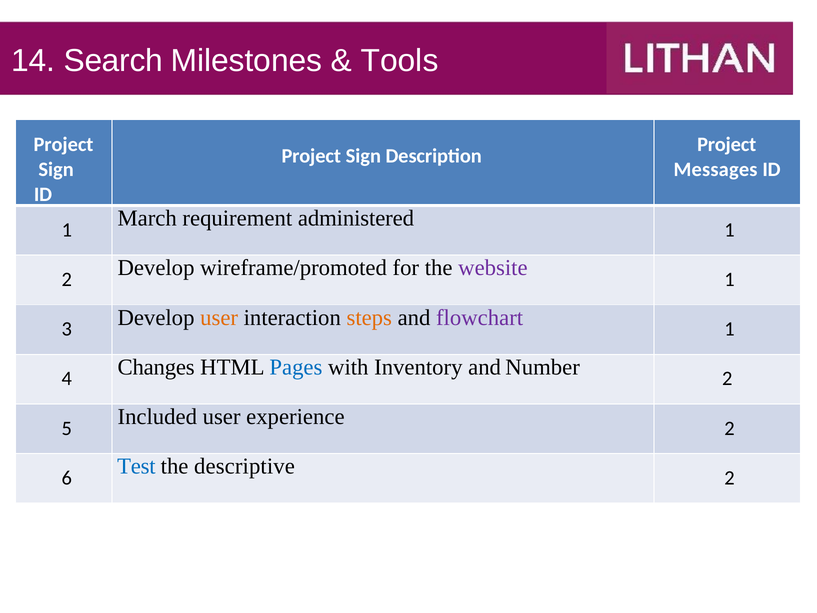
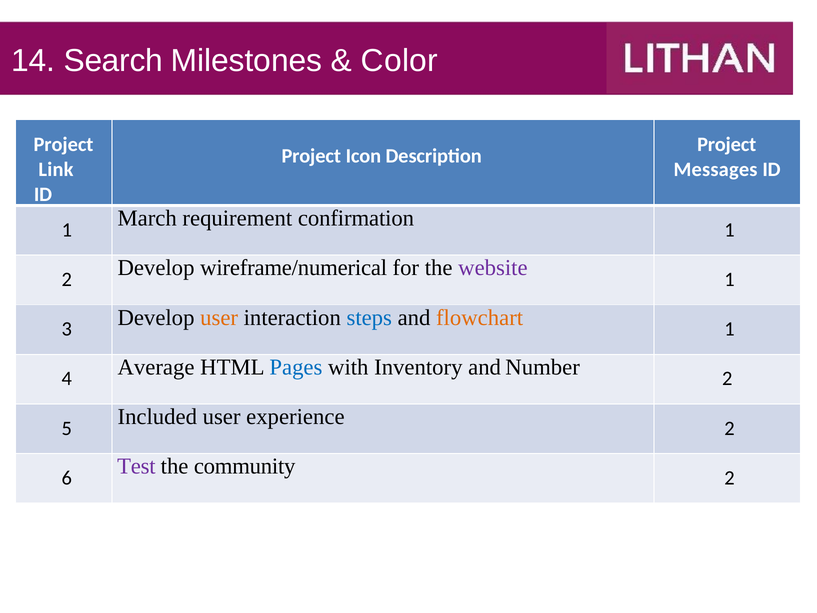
Tools: Tools -> Color
Sign at (363, 156): Sign -> Icon
Sign at (56, 170): Sign -> Link
administered: administered -> confirmation
wireframe/promoted: wireframe/promoted -> wireframe/numerical
steps colour: orange -> blue
flowchart colour: purple -> orange
Changes: Changes -> Average
Test colour: blue -> purple
descriptive: descriptive -> community
